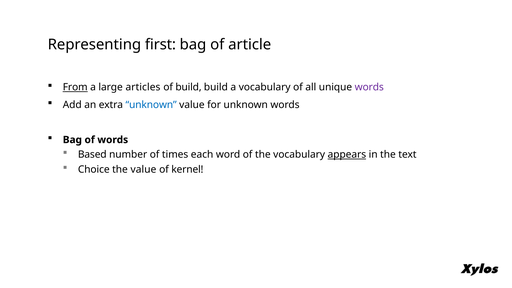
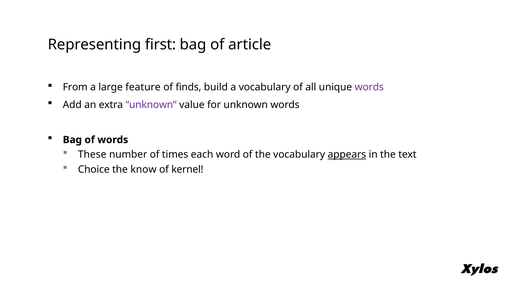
From underline: present -> none
articles: articles -> feature
of build: build -> finds
unknown at (151, 105) colour: blue -> purple
Based: Based -> These
the value: value -> know
